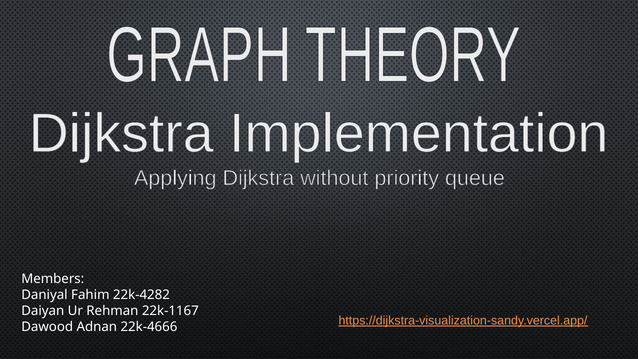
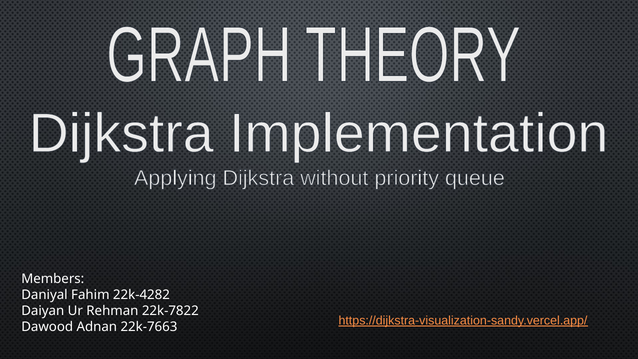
22k-1167: 22k-1167 -> 22k-7822
22k-4666: 22k-4666 -> 22k-7663
